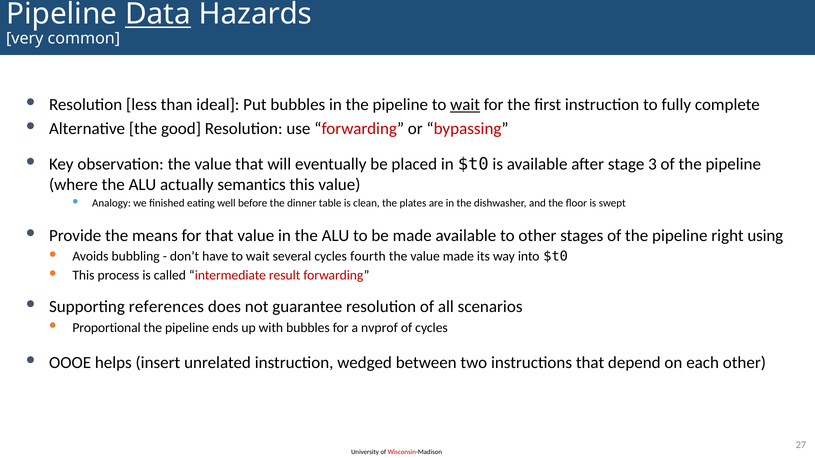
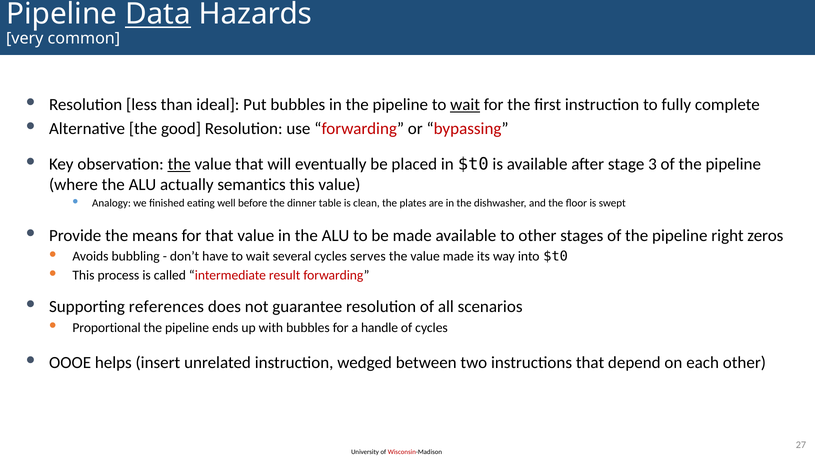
the at (179, 164) underline: none -> present
using: using -> zeros
fourth: fourth -> serves
nvprof: nvprof -> handle
